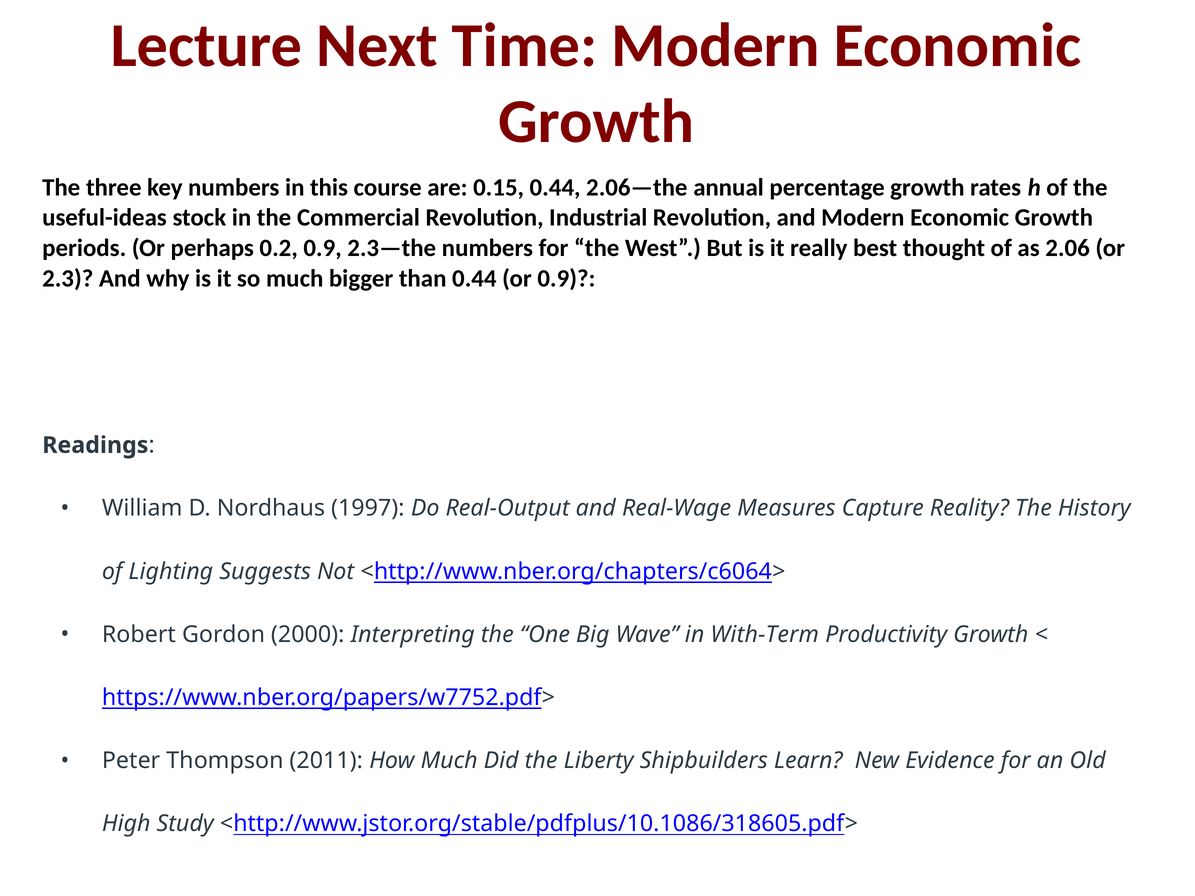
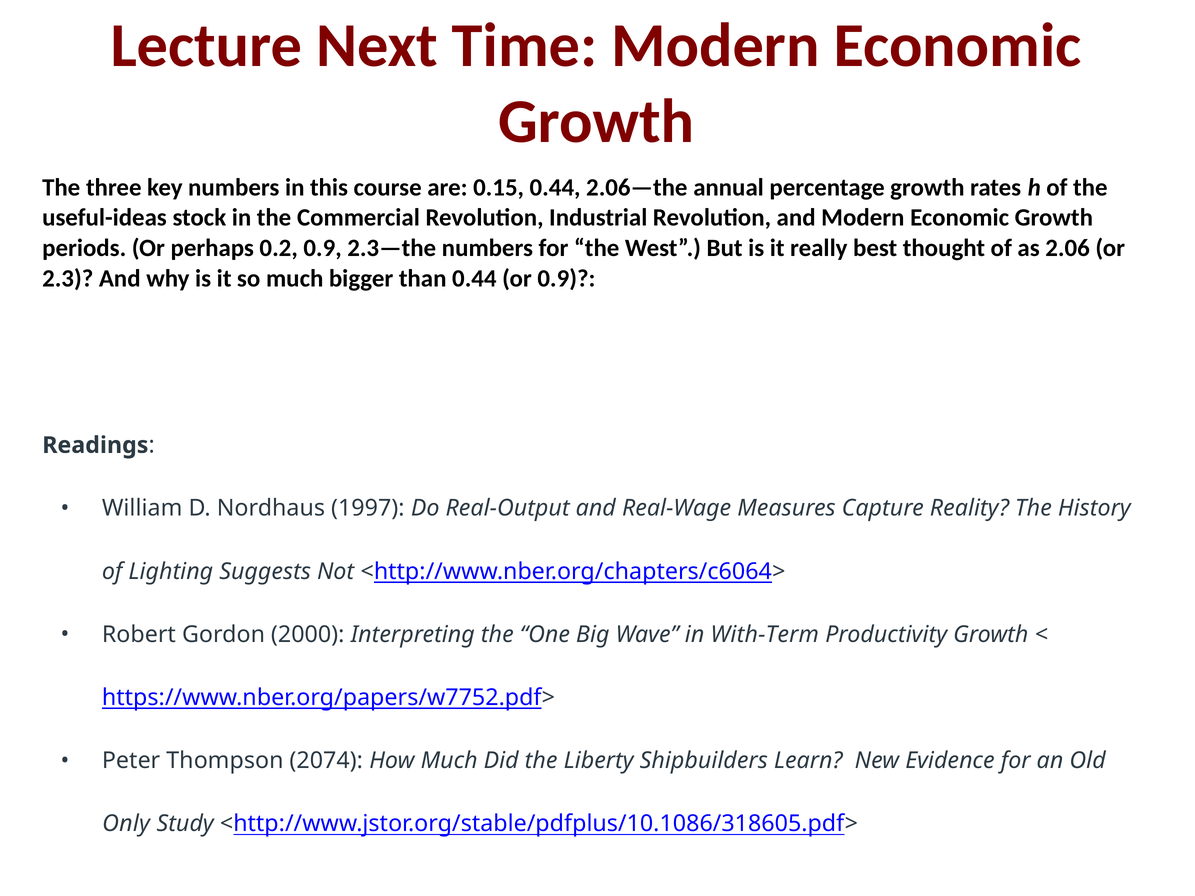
2011: 2011 -> 2074
High: High -> Only
